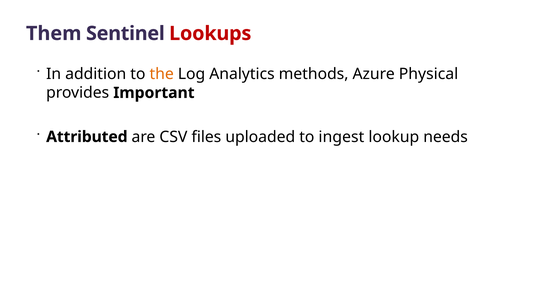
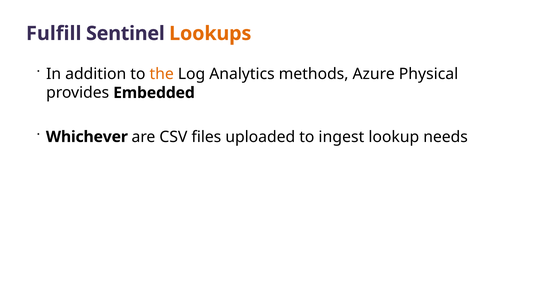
Them: Them -> Fulfill
Lookups colour: red -> orange
Important: Important -> Embedded
Attributed: Attributed -> Whichever
